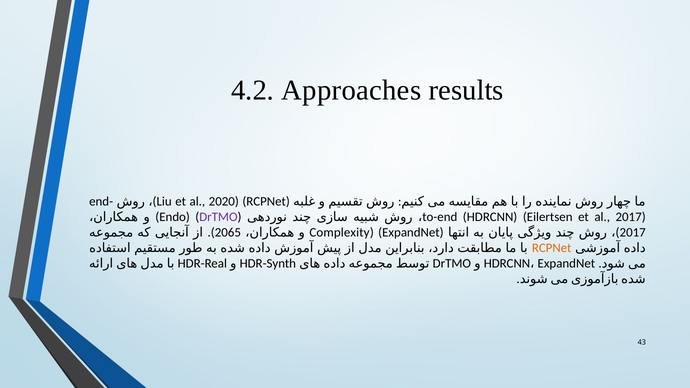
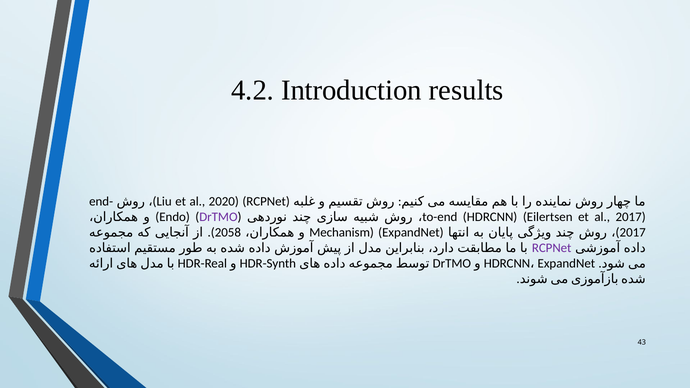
Approaches: Approaches -> Introduction
2065: 2065 -> 2058
Complexity: Complexity -> Mechanism
RCPNet at (552, 248) colour: orange -> purple
